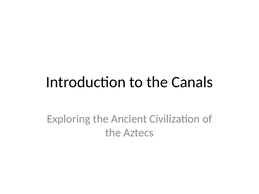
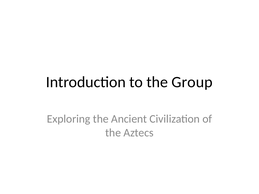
Canals: Canals -> Group
